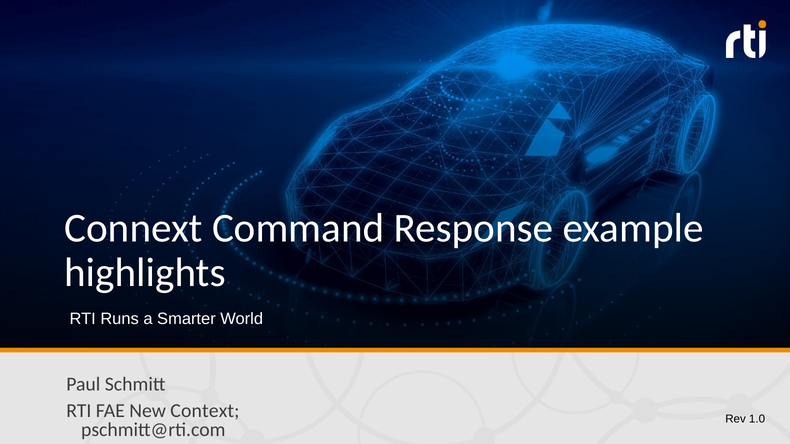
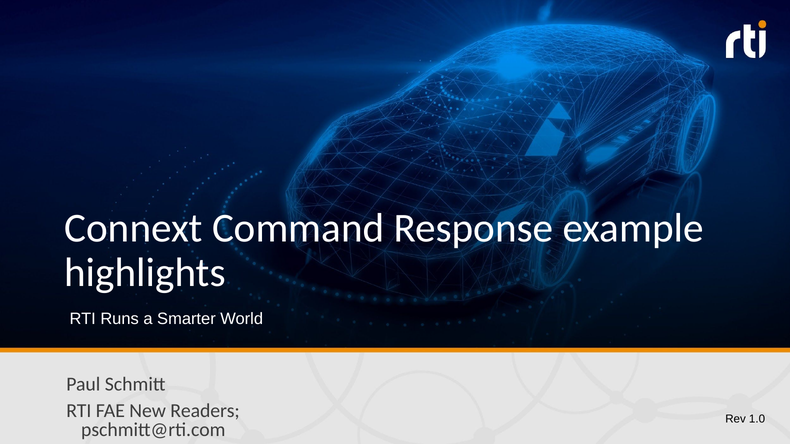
Context: Context -> Readers
